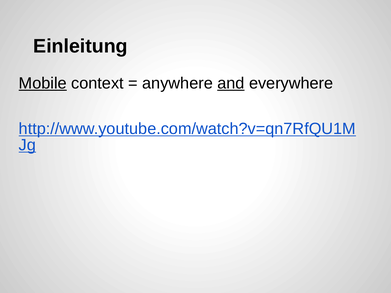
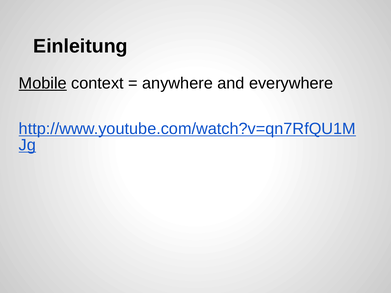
and underline: present -> none
